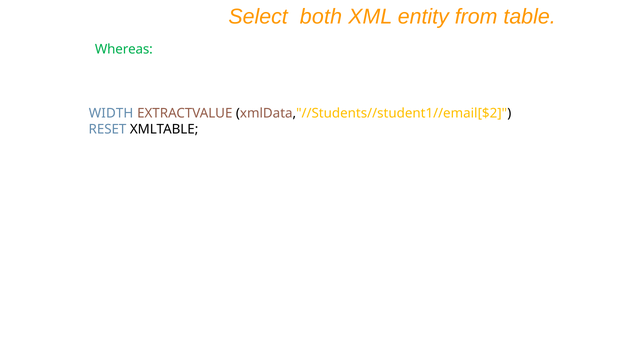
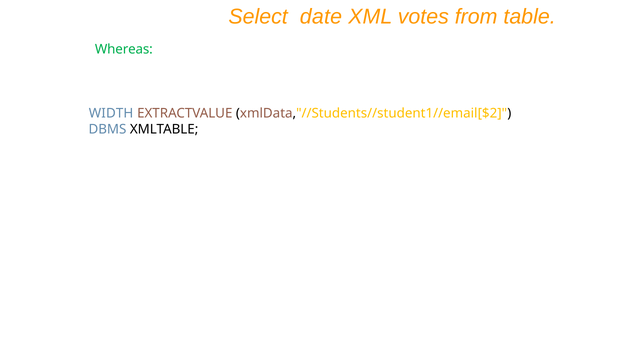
both: both -> date
entity: entity -> votes
RESET: RESET -> DBMS
